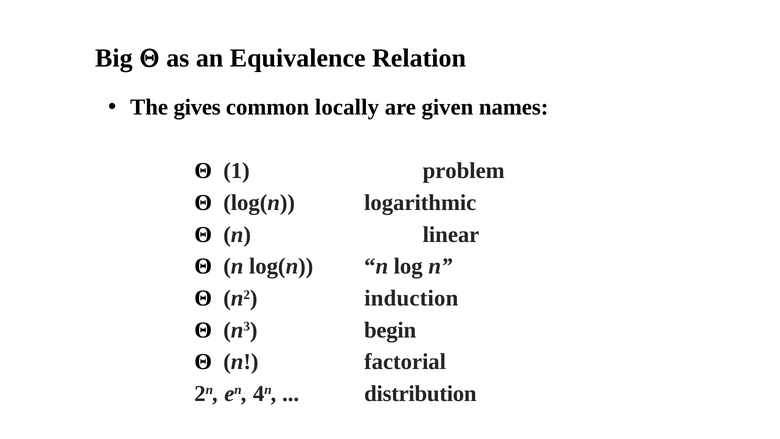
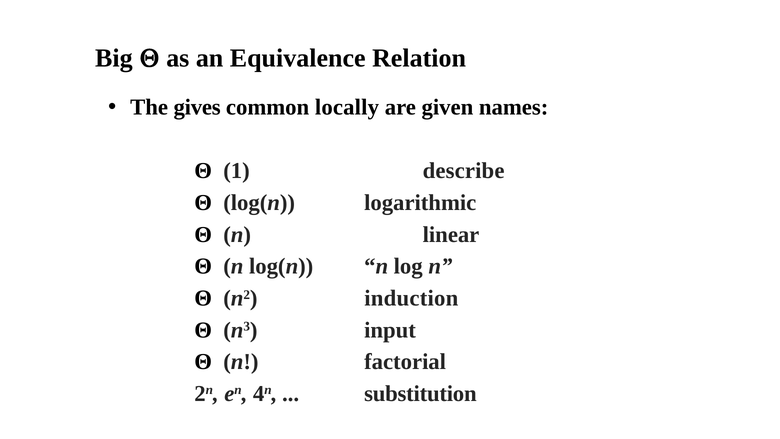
problem: problem -> describe
begin: begin -> input
distribution: distribution -> substitution
